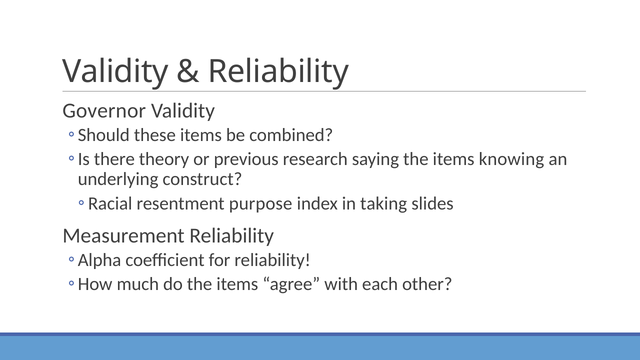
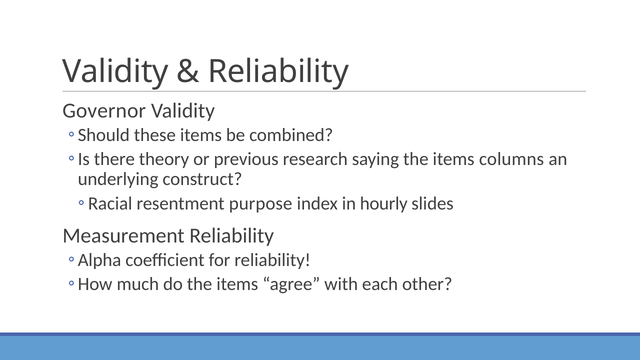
knowing: knowing -> columns
taking: taking -> hourly
